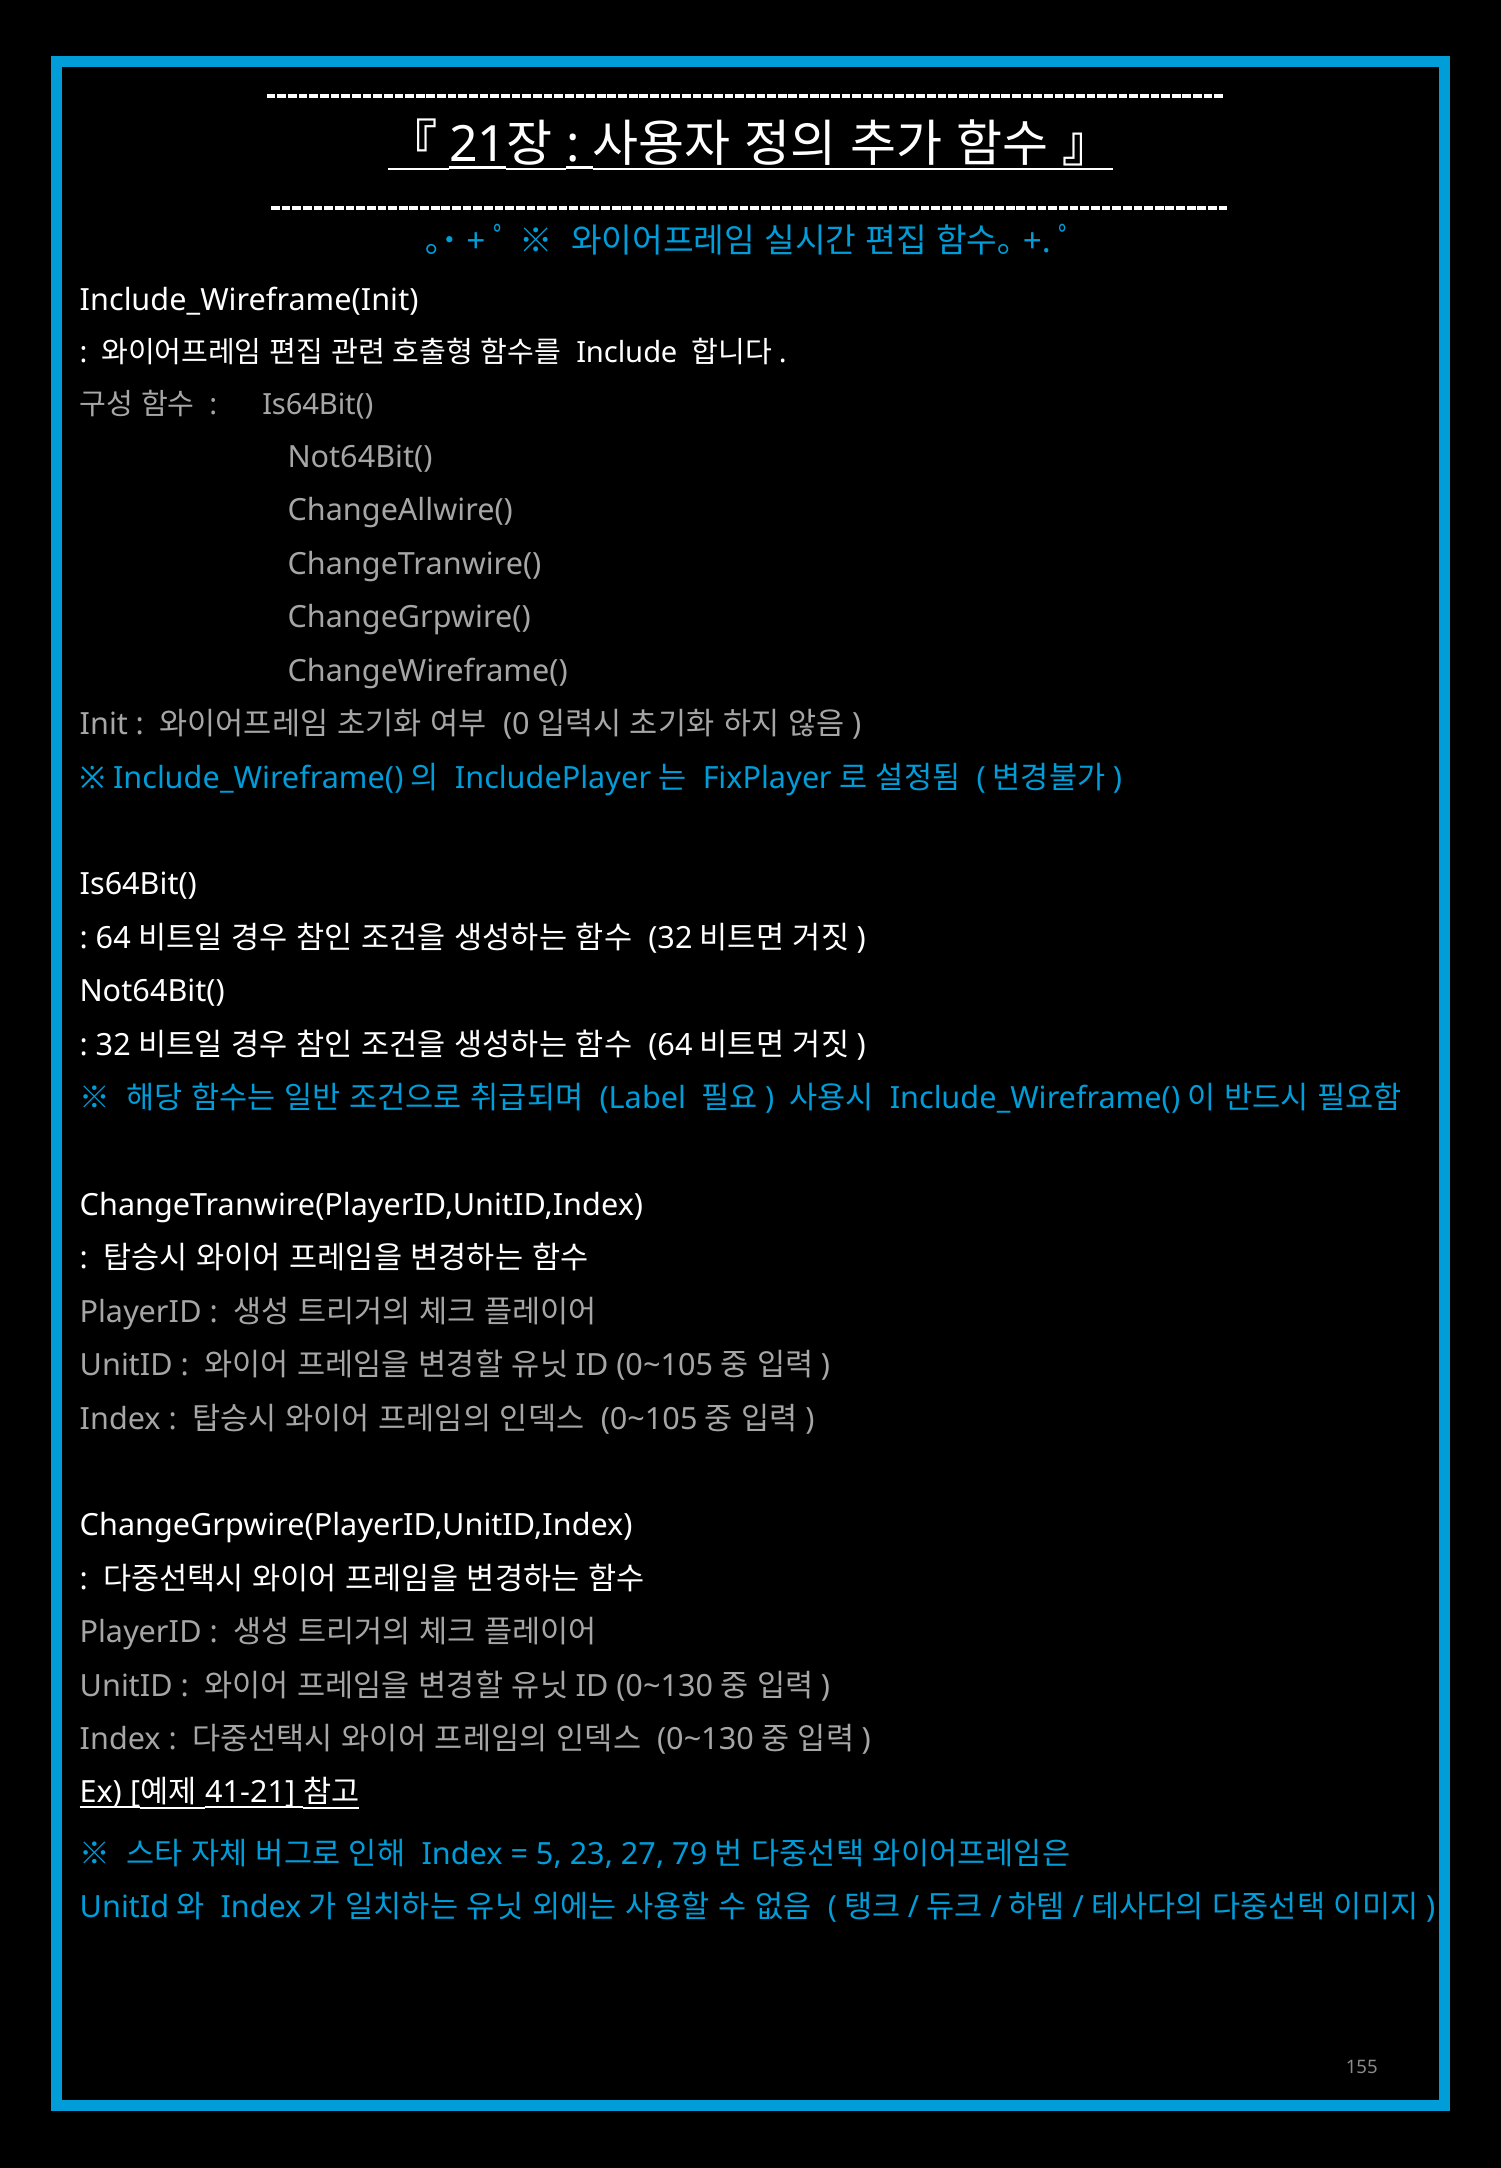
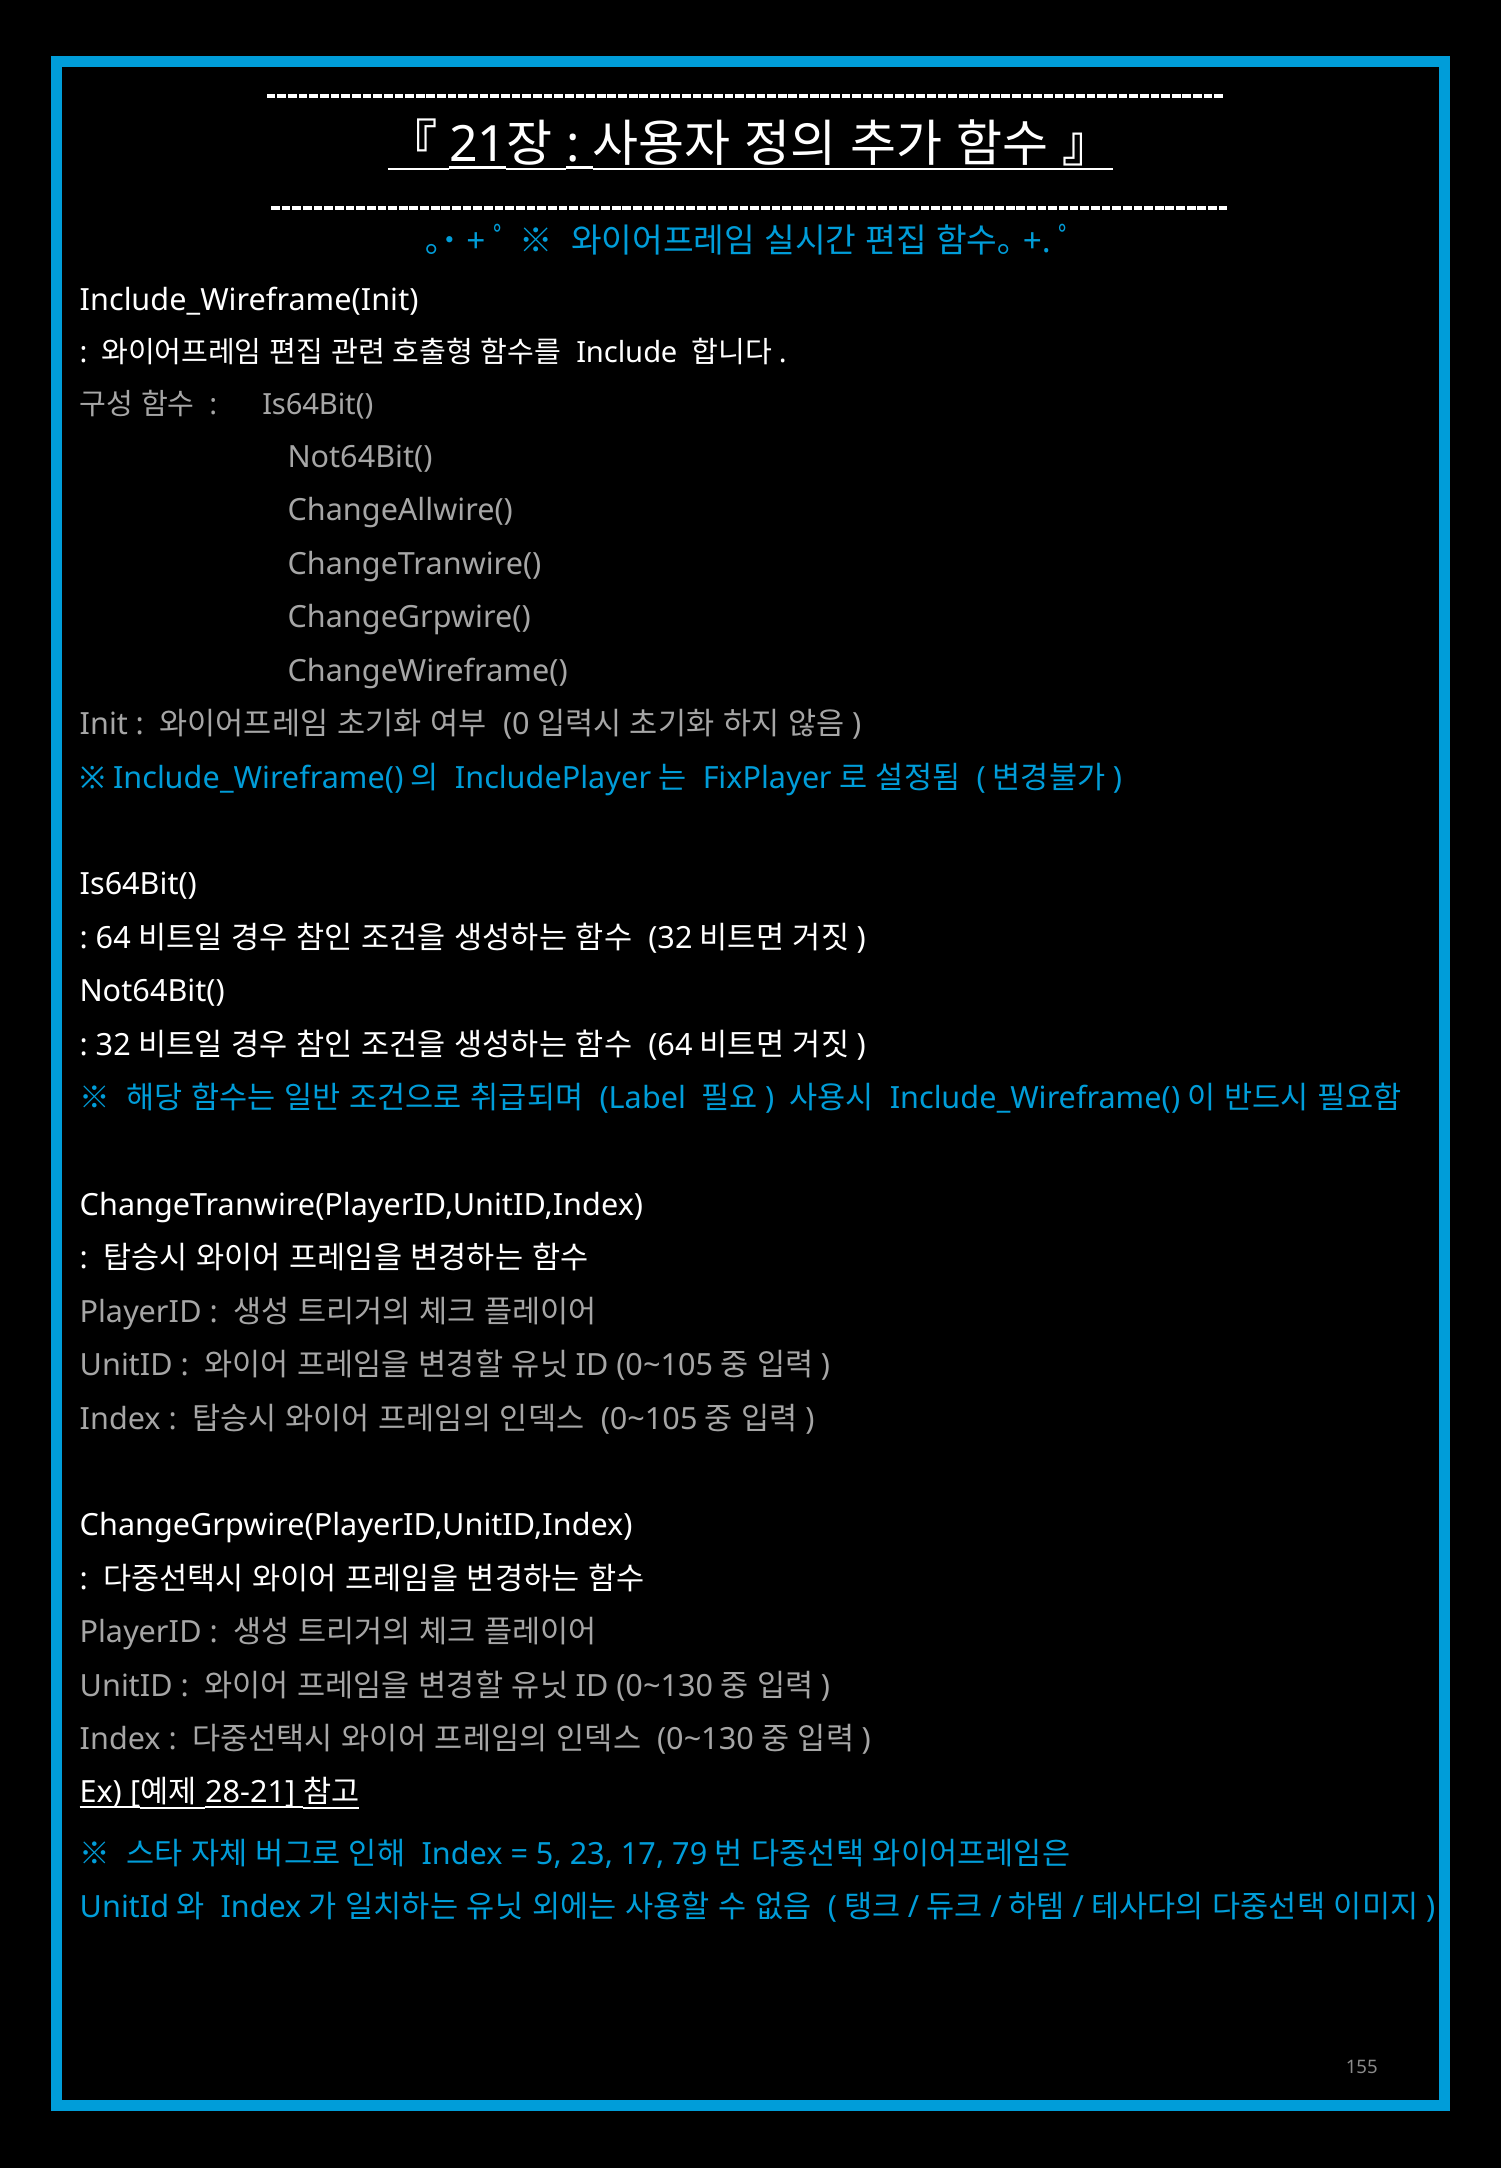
41-21: 41-21 -> 28-21
27: 27 -> 17
